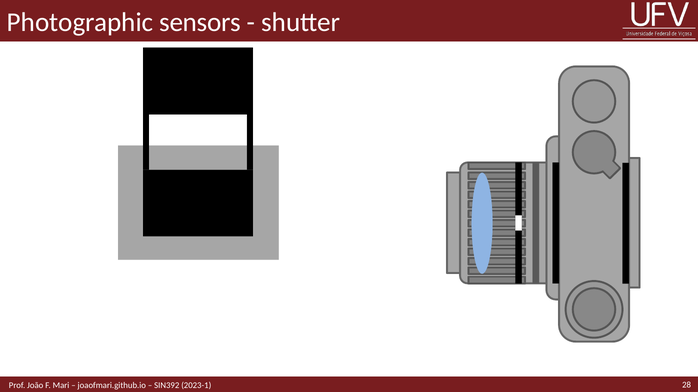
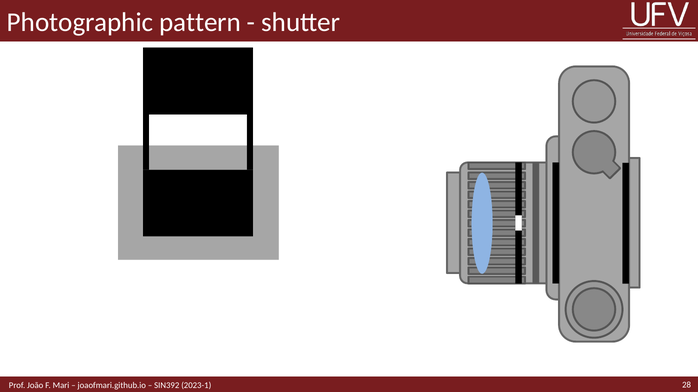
sensors: sensors -> pattern
